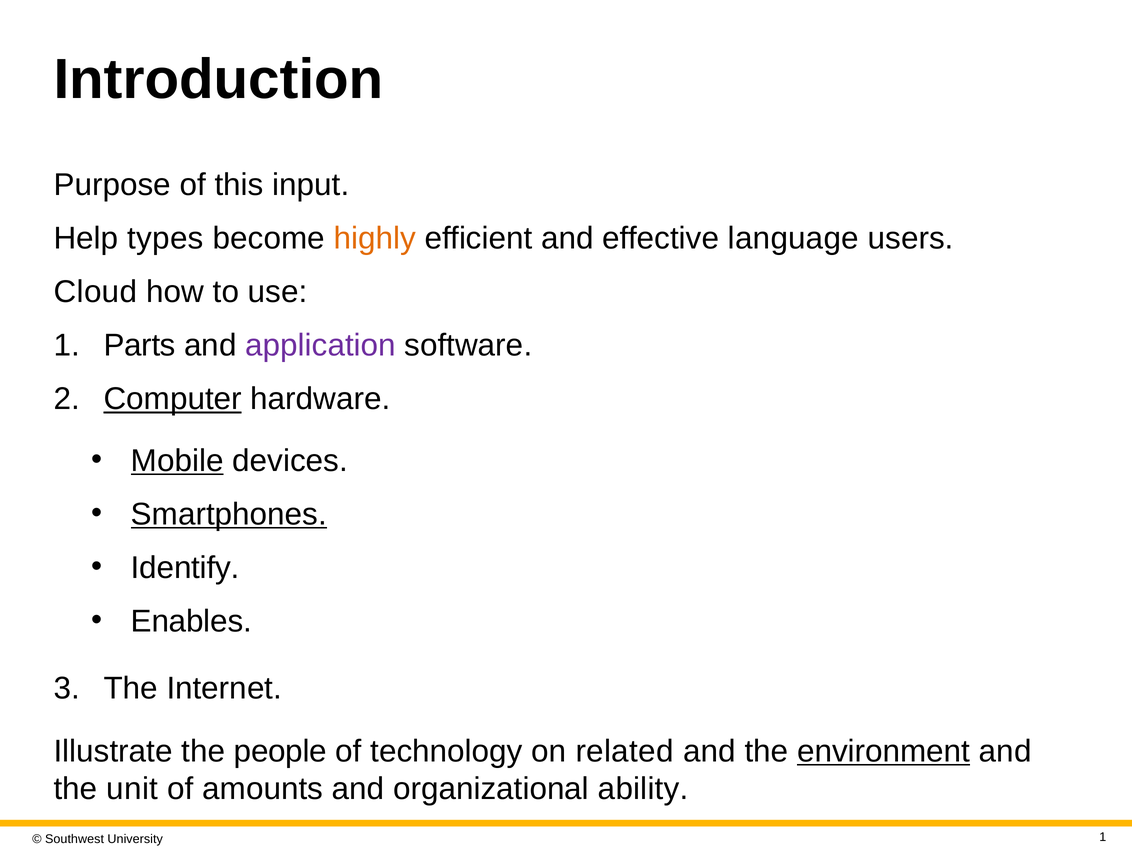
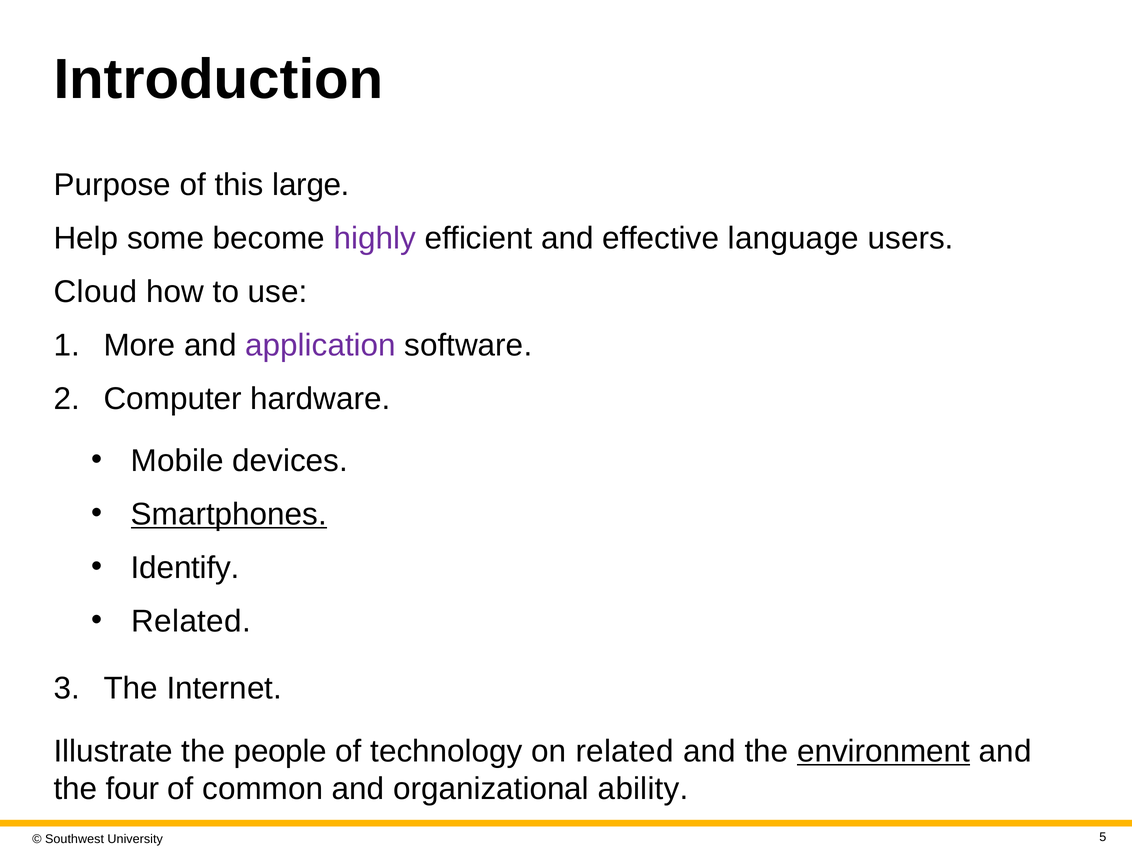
input: input -> large
types: types -> some
highly colour: orange -> purple
Parts: Parts -> More
Computer underline: present -> none
Mobile underline: present -> none
Enables at (191, 621): Enables -> Related
unit: unit -> four
amounts: amounts -> common
1 at (1103, 837): 1 -> 5
